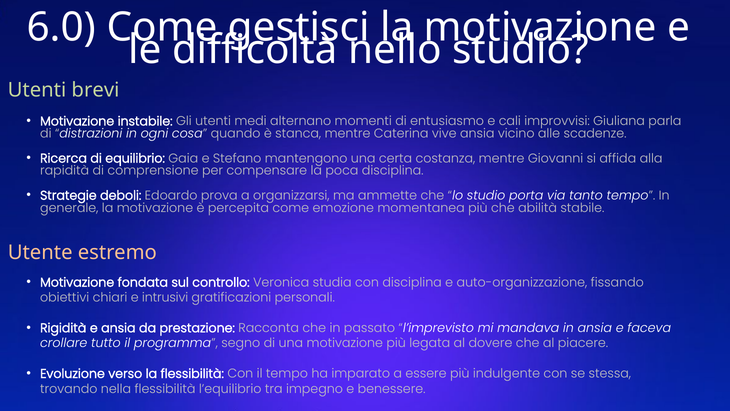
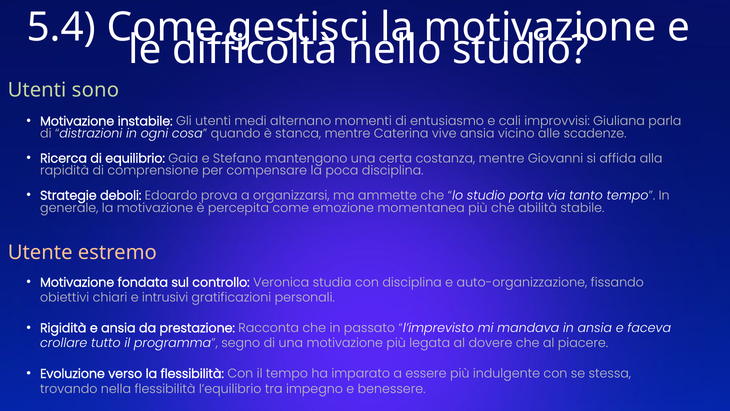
6.0: 6.0 -> 5.4
brevi: brevi -> sono
